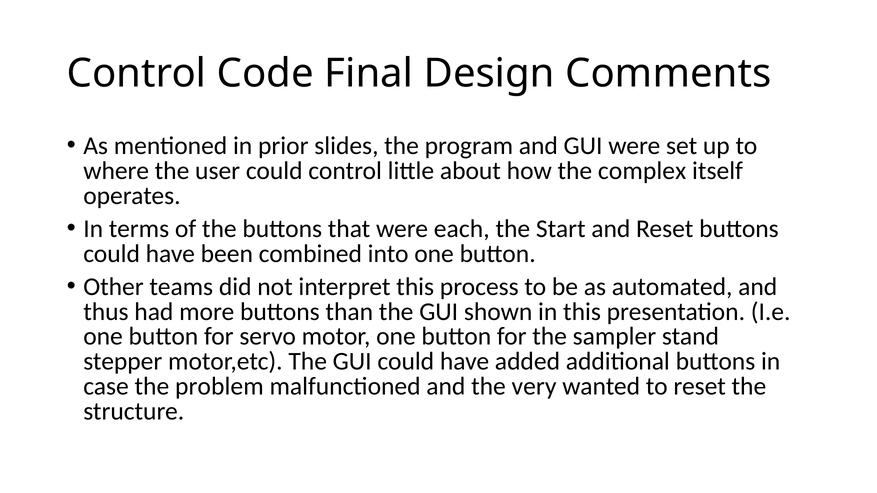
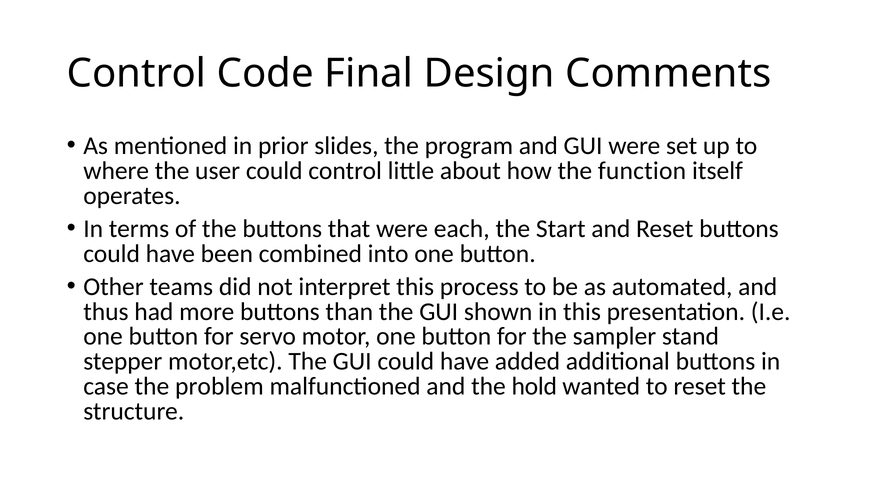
complex: complex -> function
very: very -> hold
